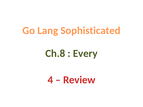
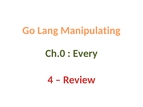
Sophisticated: Sophisticated -> Manipulating
Ch.8: Ch.8 -> Ch.0
